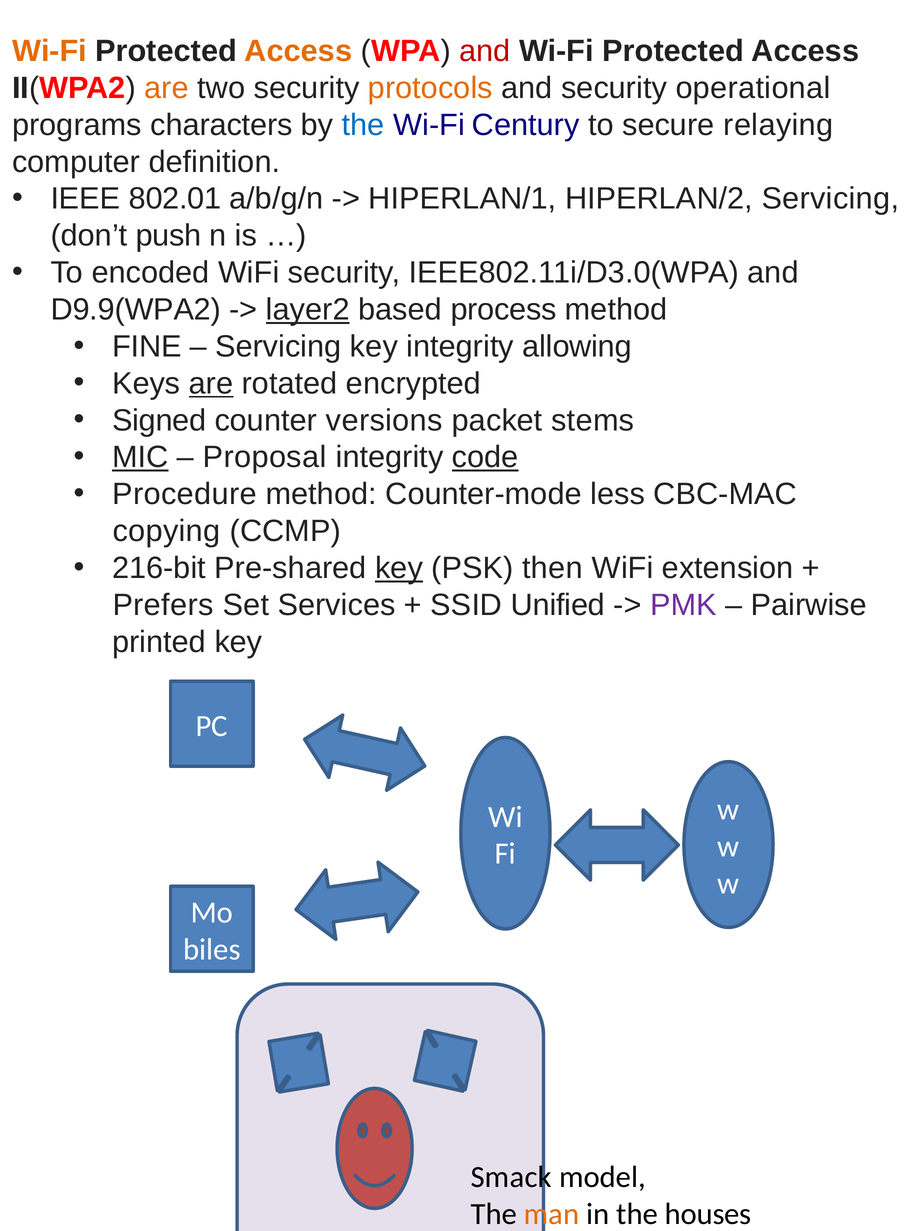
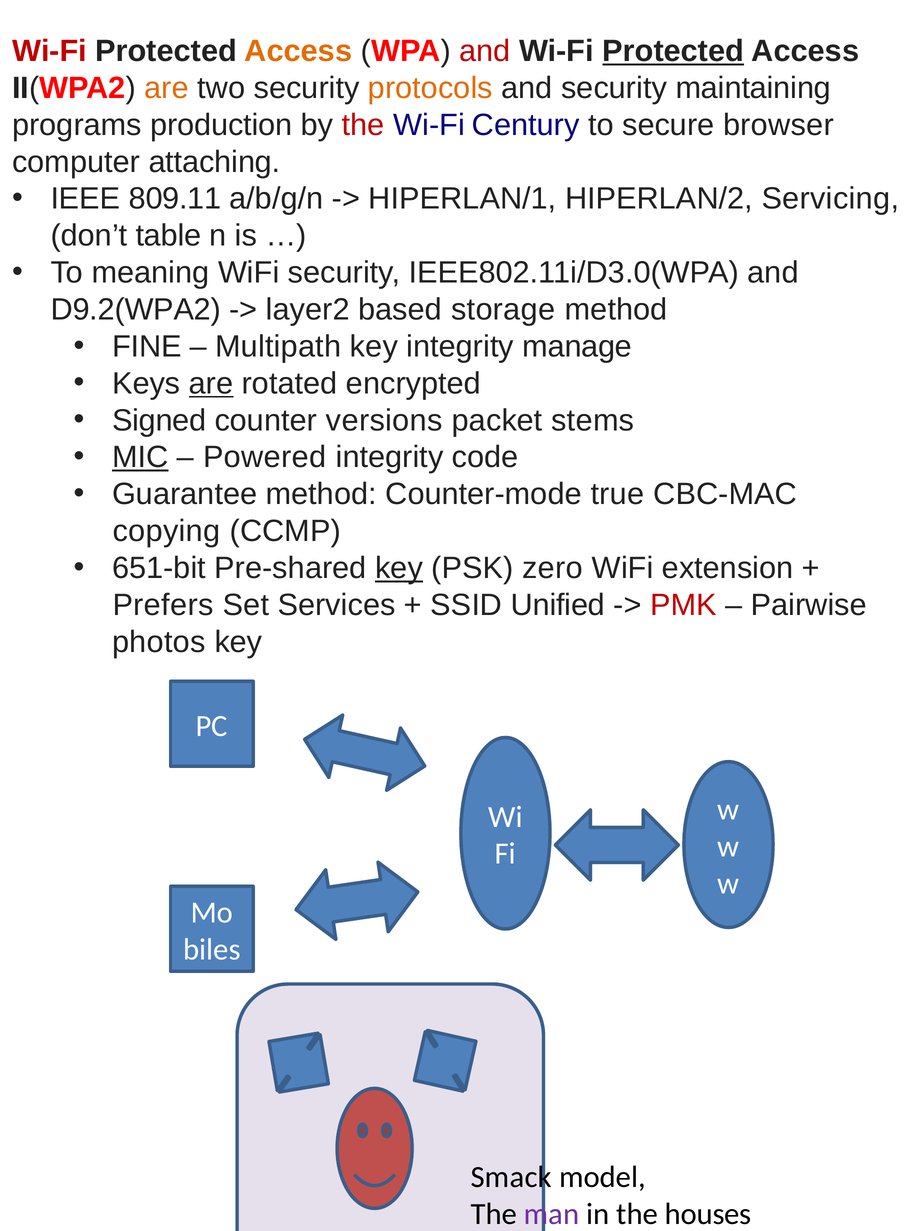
Wi-Fi at (49, 51) colour: orange -> red
Protected at (673, 51) underline: none -> present
operational: operational -> maintaining
characters: characters -> production
the at (363, 125) colour: blue -> red
relaying: relaying -> browser
definition: definition -> attaching
802.01: 802.01 -> 809.11
push: push -> table
encoded: encoded -> meaning
D9.9(WPA2: D9.9(WPA2 -> D9.2(WPA2
layer2 underline: present -> none
process: process -> storage
Servicing at (278, 346): Servicing -> Multipath
allowing: allowing -> manage
Proposal: Proposal -> Powered
code underline: present -> none
Procedure: Procedure -> Guarantee
less: less -> true
216-bit: 216-bit -> 651-bit
then: then -> zero
PMK colour: purple -> red
printed: printed -> photos
man colour: orange -> purple
